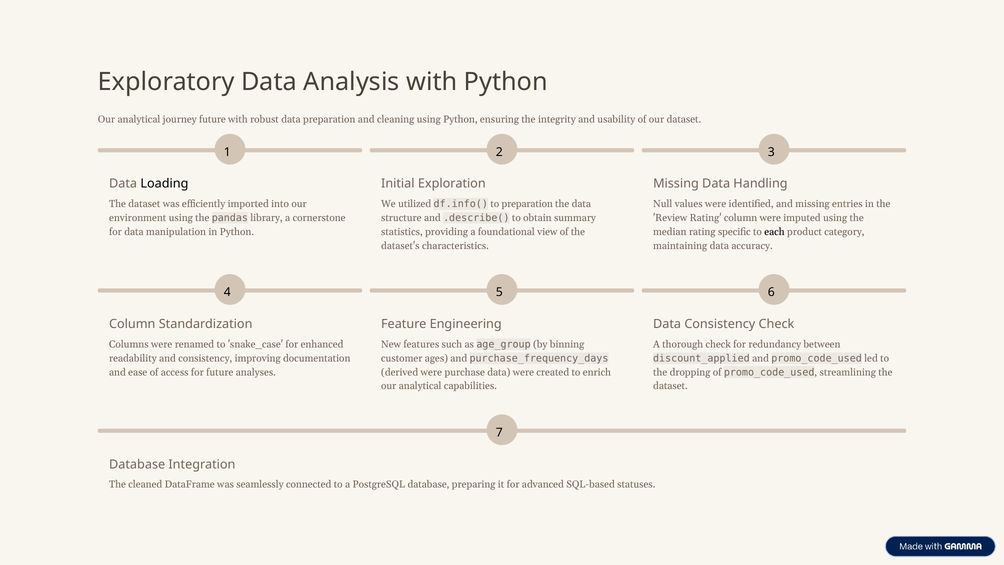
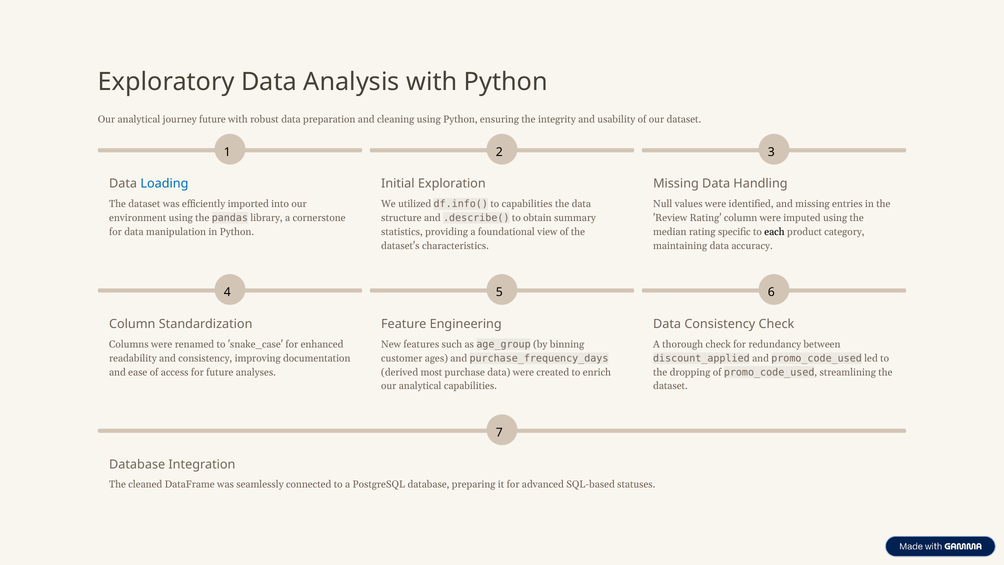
Loading colour: black -> blue
to preparation: preparation -> capabilities
derived were: were -> most
